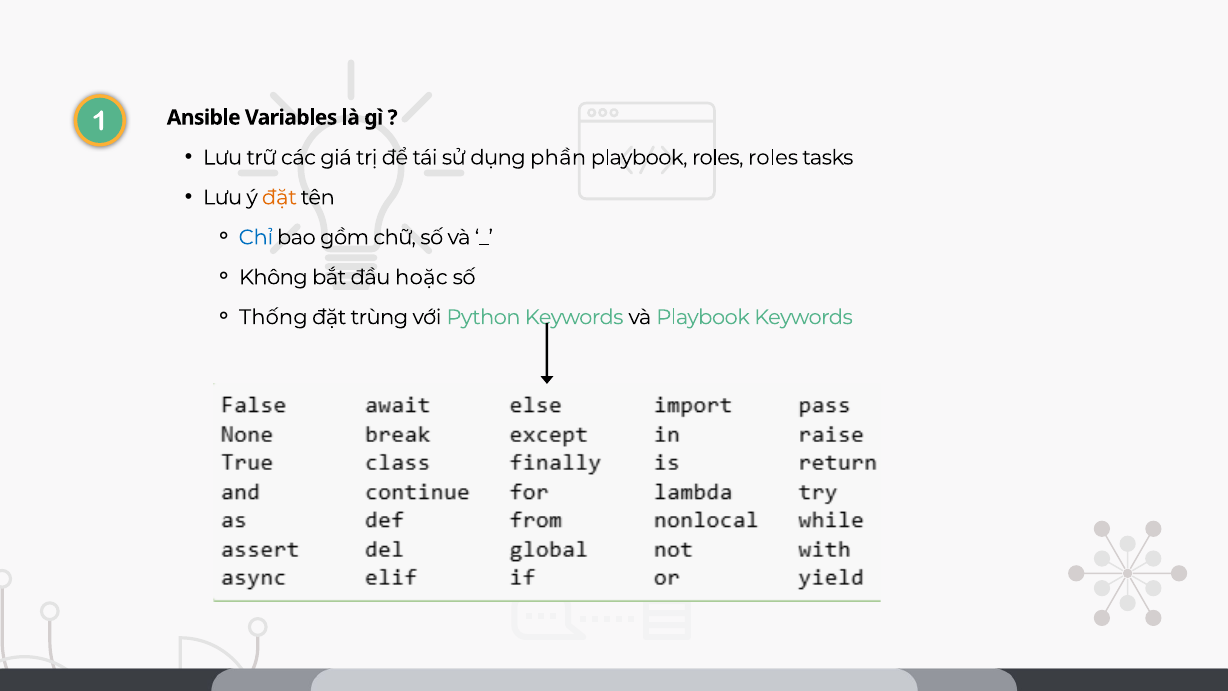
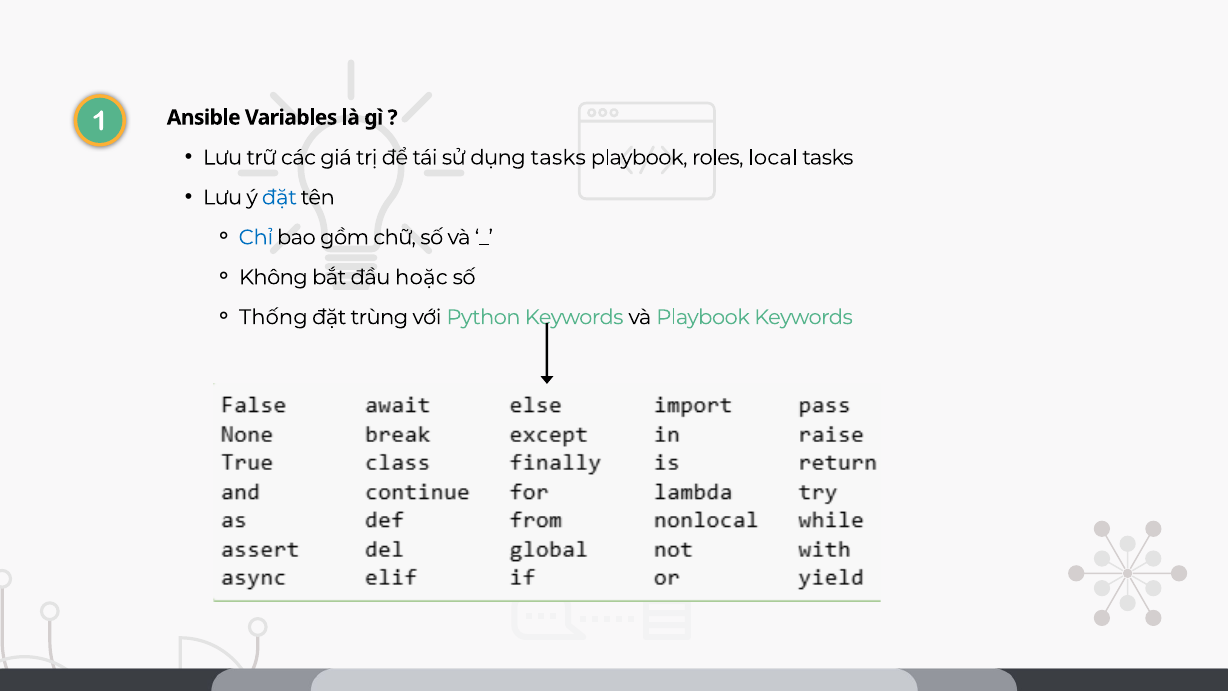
dụng phần: phần -> tasks
roles roles: roles -> local
đặt at (279, 197) colour: orange -> blue
